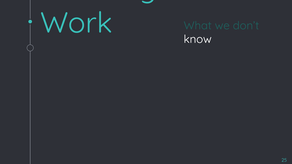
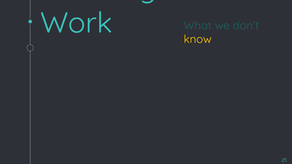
know colour: white -> yellow
